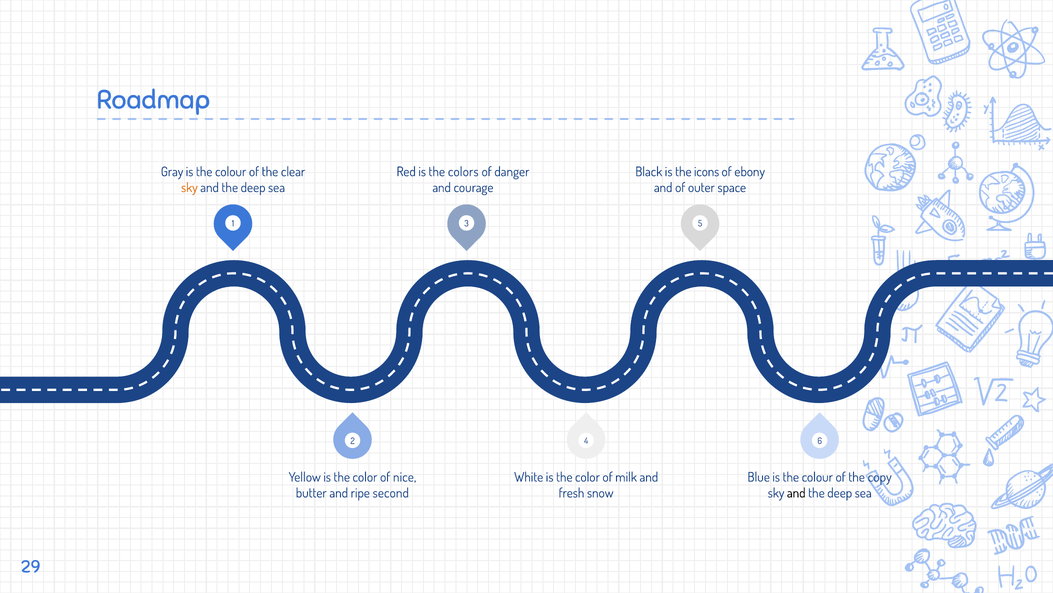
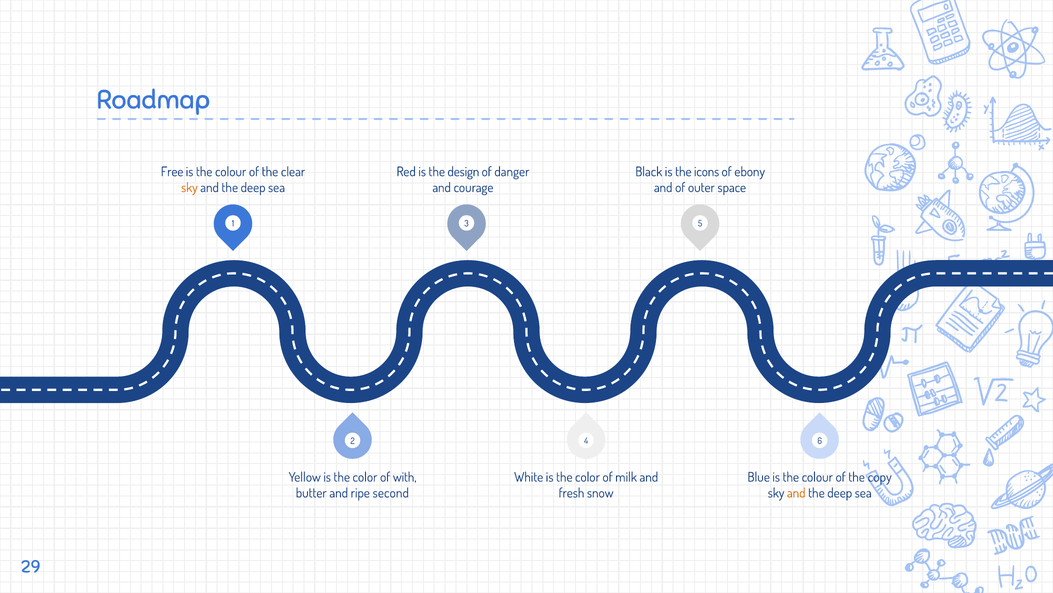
Gray: Gray -> Free
colors: colors -> design
nice: nice -> with
and at (796, 493) colour: black -> orange
